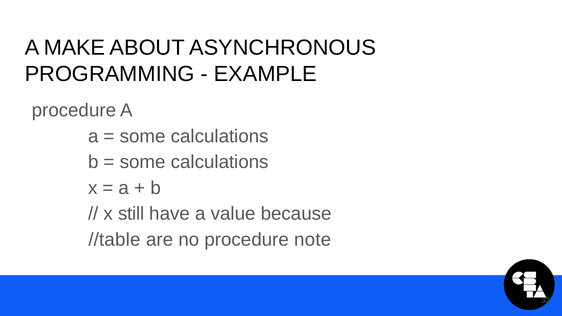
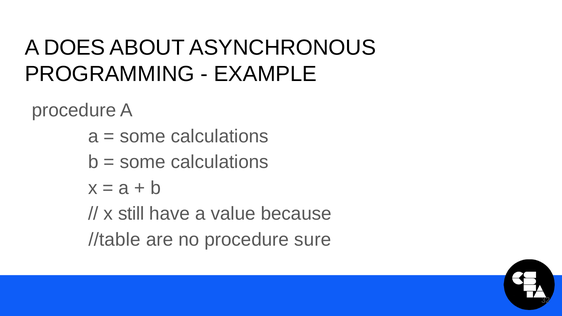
MAKE: MAKE -> DOES
note: note -> sure
